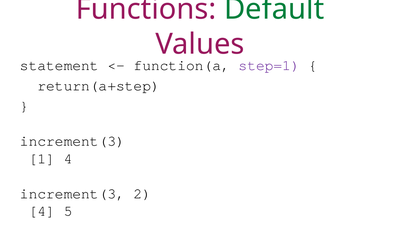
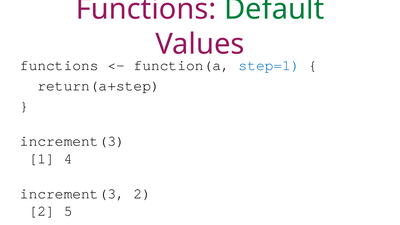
statement at (59, 65): statement -> functions
step=1 colour: purple -> blue
4 at (42, 211): 4 -> 2
